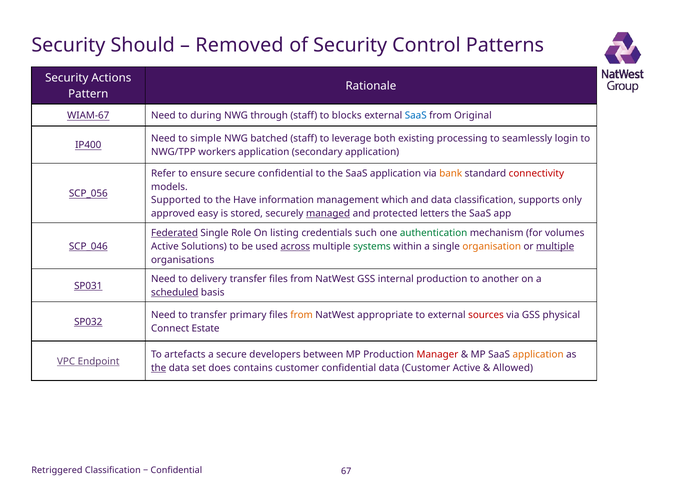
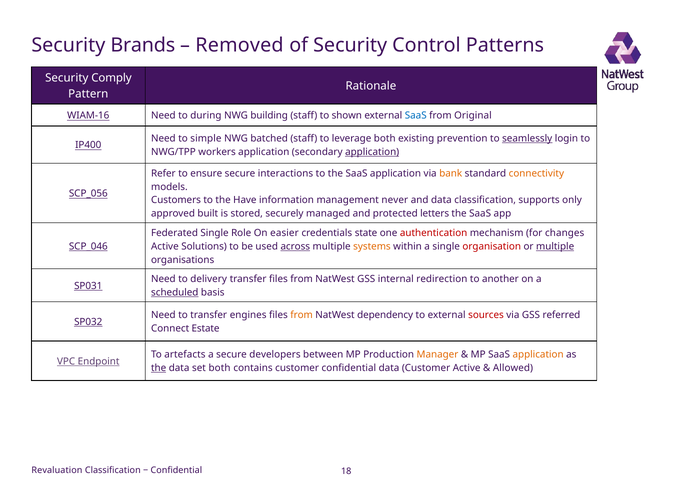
Should: Should -> Brands
Actions: Actions -> Comply
WIAM-67: WIAM-67 -> WIAM-16
through: through -> building
blocks: blocks -> shown
processing: processing -> prevention
seamlessly underline: none -> present
application at (372, 152) underline: none -> present
secure confidential: confidential -> interactions
connectivity colour: red -> orange
Supported: Supported -> Customers
which: which -> never
easy: easy -> built
managed underline: present -> none
Federated underline: present -> none
listing: listing -> easier
such: such -> state
authentication colour: green -> red
volumes: volumes -> changes
systems colour: green -> orange
organisation colour: orange -> red
internal production: production -> redirection
primary: primary -> engines
appropriate: appropriate -> dependency
physical: physical -> referred
Manager colour: red -> orange
set does: does -> both
Retriggered: Retriggered -> Revaluation
67: 67 -> 18
